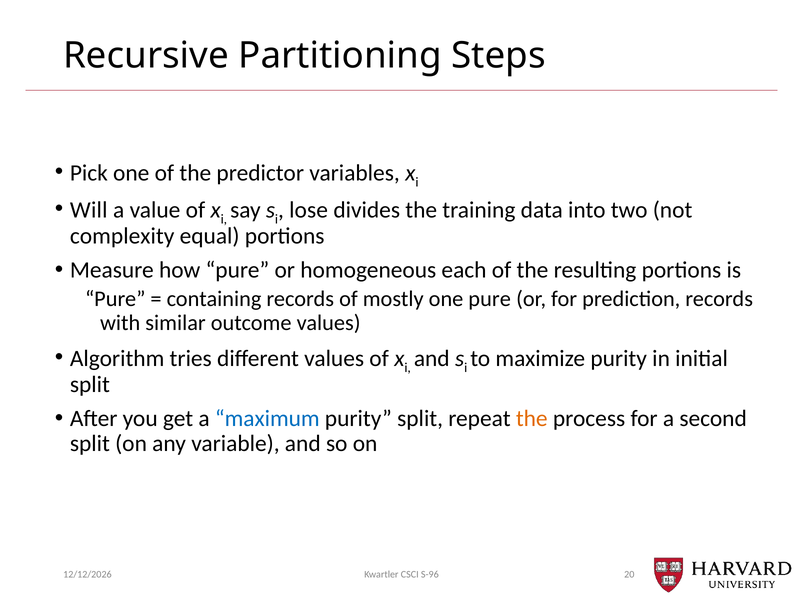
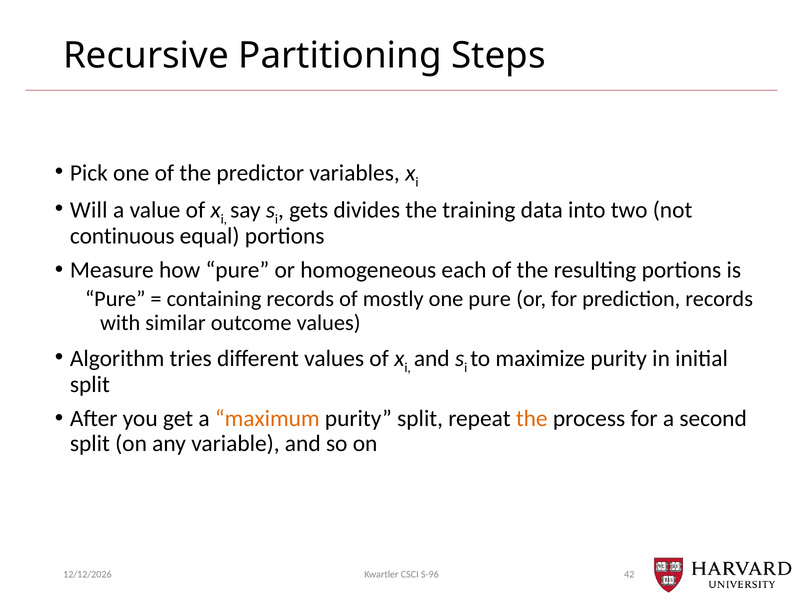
lose: lose -> gets
complexity: complexity -> continuous
maximum colour: blue -> orange
20: 20 -> 42
